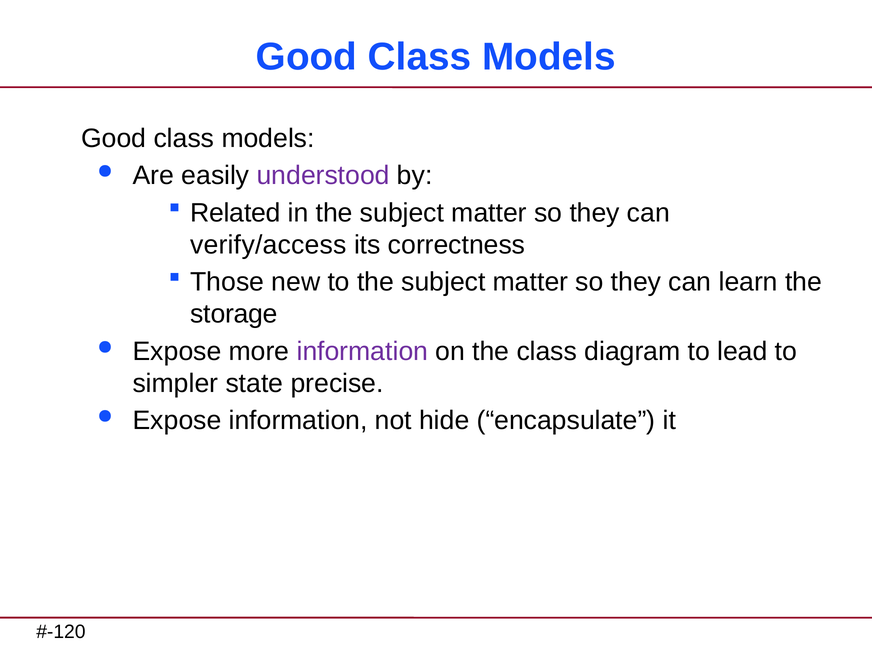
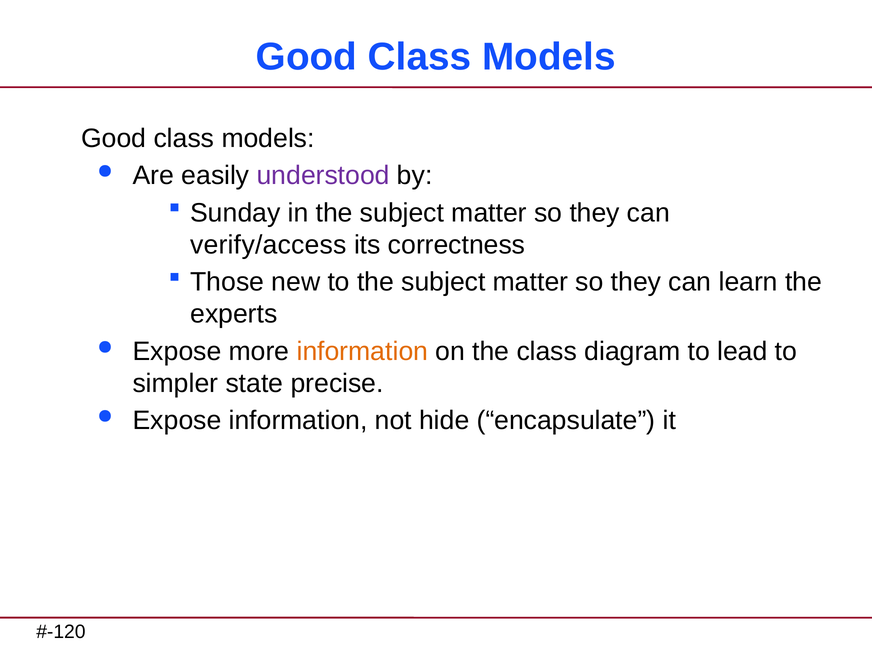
Related: Related -> Sunday
storage: storage -> experts
information at (362, 351) colour: purple -> orange
